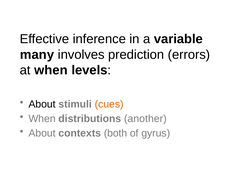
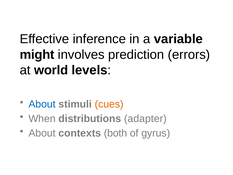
many: many -> might
at when: when -> world
About at (42, 104) colour: black -> blue
another: another -> adapter
